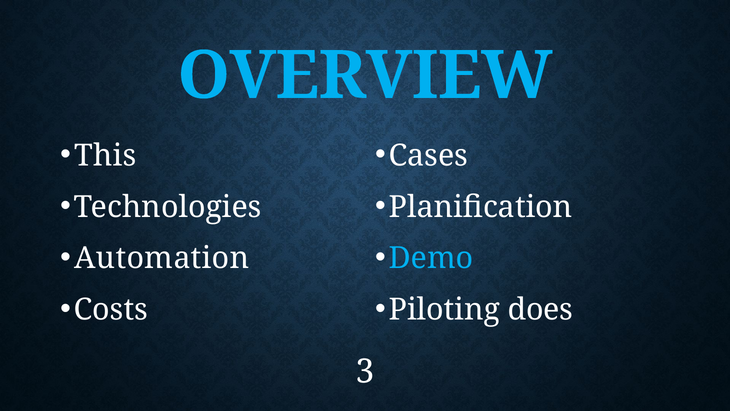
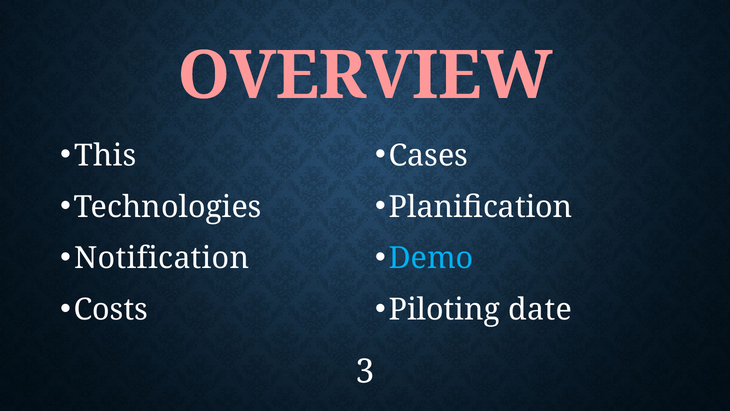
OVERVIEW colour: light blue -> pink
Automation: Automation -> Notification
does: does -> date
